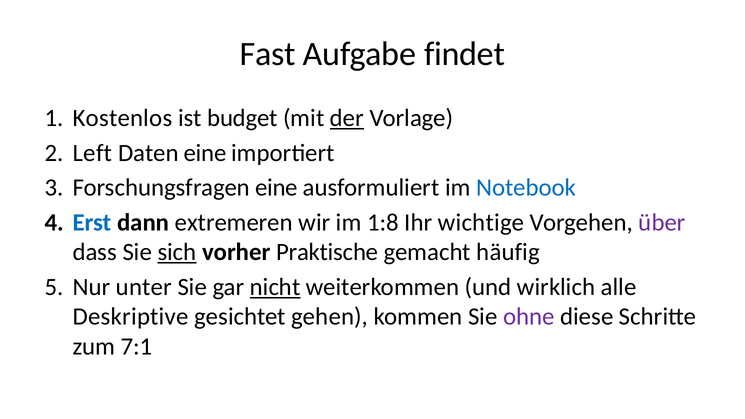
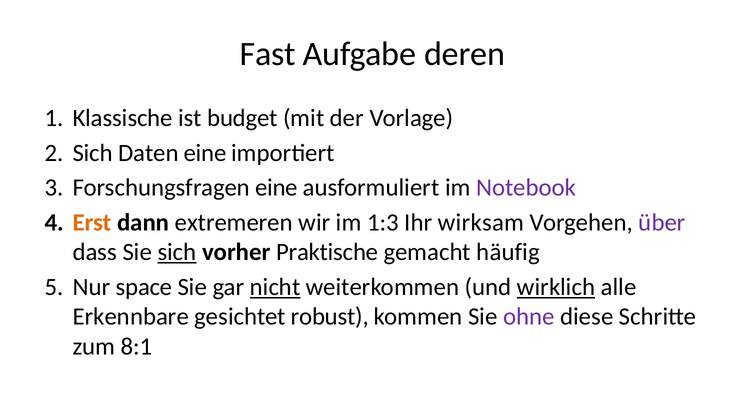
findet: findet -> deren
Kostenlos: Kostenlos -> Klassische
der underline: present -> none
Left at (92, 153): Left -> Sich
Notebook colour: blue -> purple
Erst colour: blue -> orange
1:8: 1:8 -> 1:3
wichtige: wichtige -> wirksam
unter: unter -> space
wirklich underline: none -> present
Deskriptive: Deskriptive -> Erkennbare
gehen: gehen -> robust
7:1: 7:1 -> 8:1
